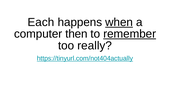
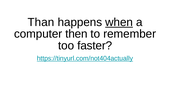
Each: Each -> Than
remember underline: present -> none
really: really -> faster
